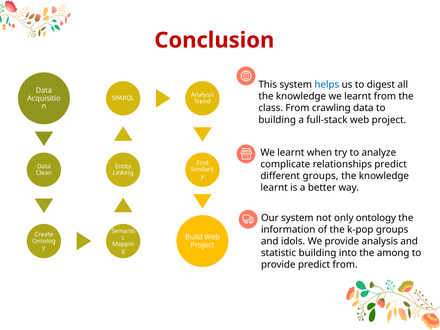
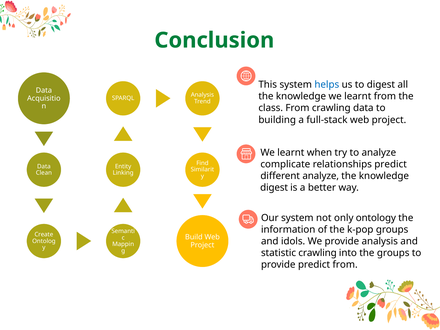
Conclusion colour: red -> green
different groups: groups -> analyze
learnt at (274, 188): learnt -> digest
statistic building: building -> crawling
the among: among -> groups
